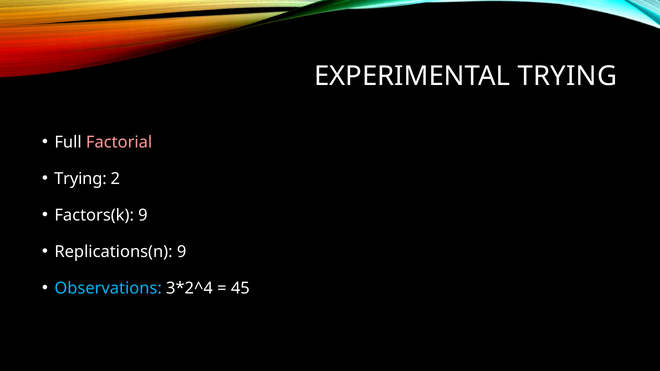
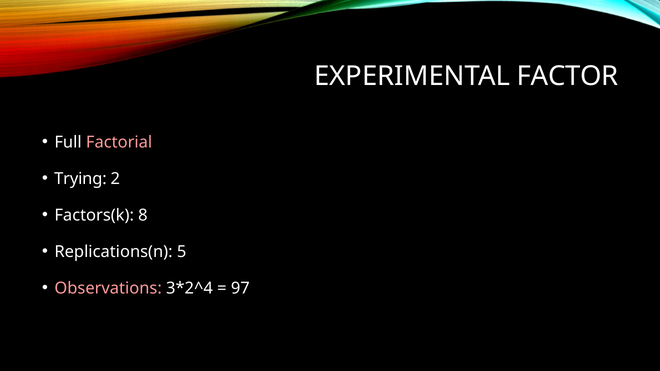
EXPERIMENTAL TRYING: TRYING -> FACTOR
Factors(k 9: 9 -> 8
Replications(n 9: 9 -> 5
Observations colour: light blue -> pink
45: 45 -> 97
